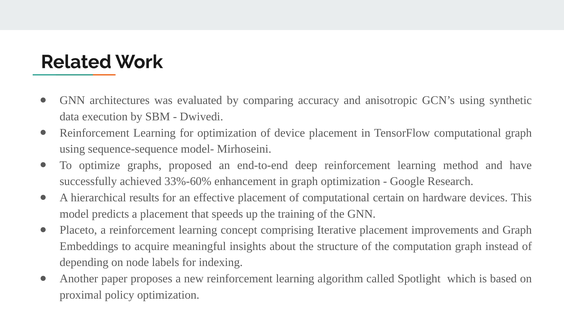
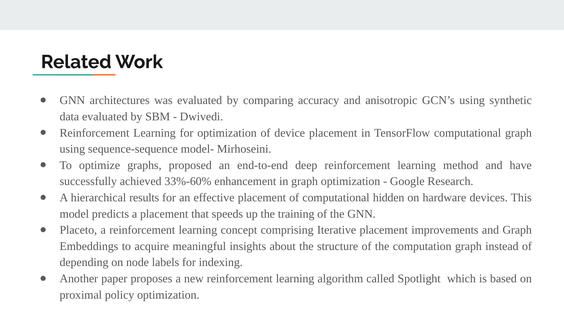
data execution: execution -> evaluated
certain: certain -> hidden
